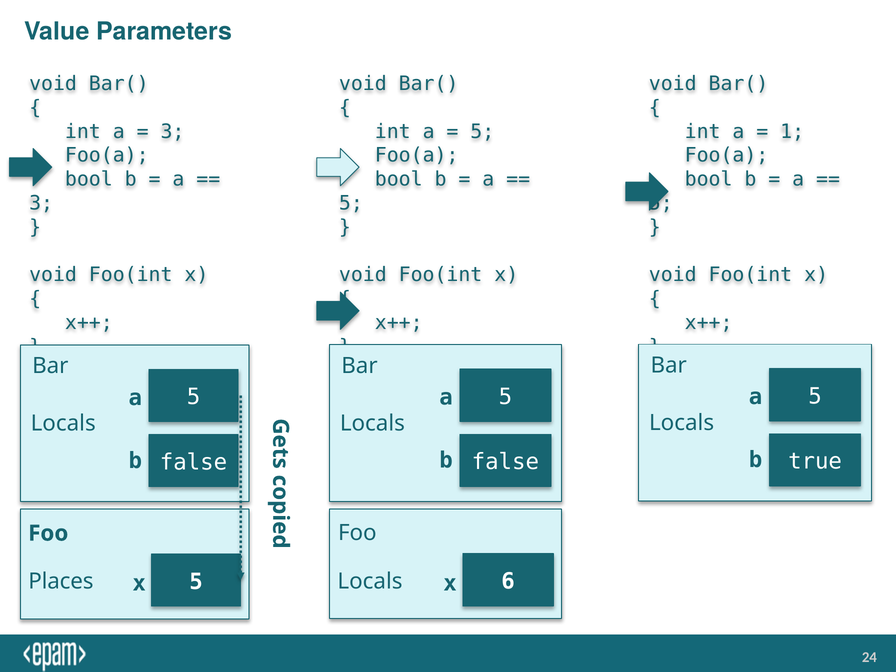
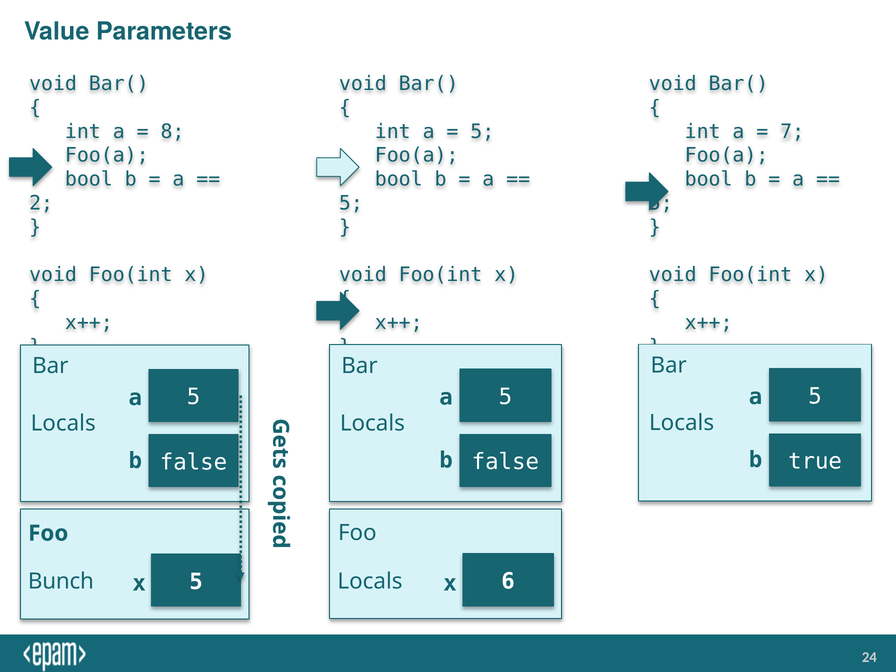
3 at (172, 132): 3 -> 8
1: 1 -> 7
3 at (41, 203): 3 -> 2
Places: Places -> Bunch
